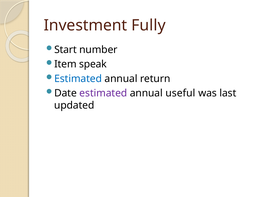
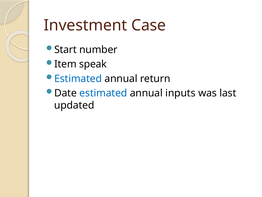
Fully: Fully -> Case
estimated at (103, 93) colour: purple -> blue
useful: useful -> inputs
